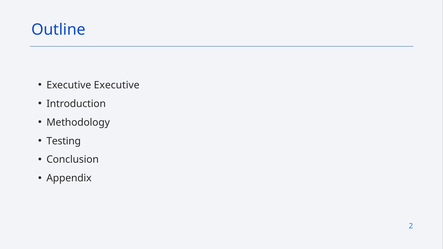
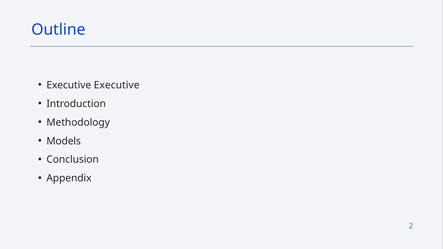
Testing: Testing -> Models
